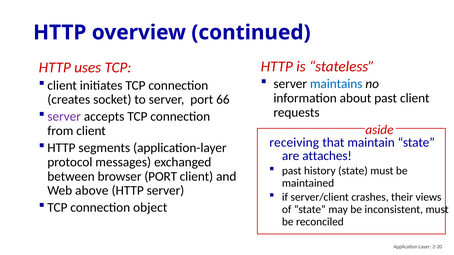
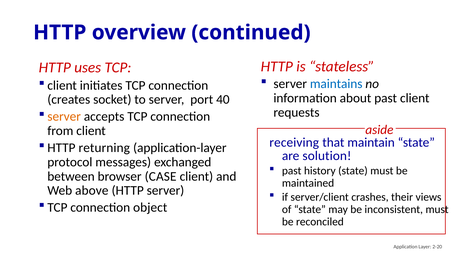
66: 66 -> 40
server at (64, 117) colour: purple -> orange
segments: segments -> returning
attaches: attaches -> solution
browser PORT: PORT -> CASE
